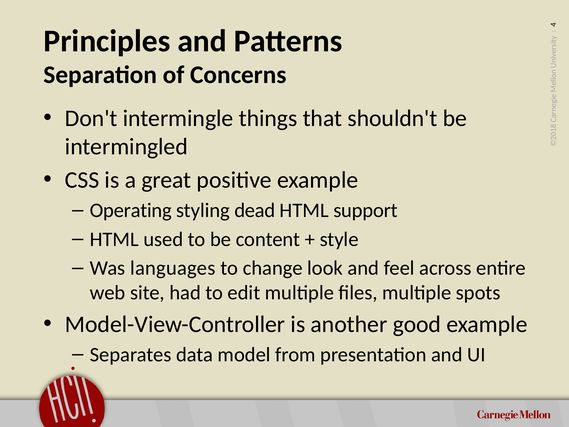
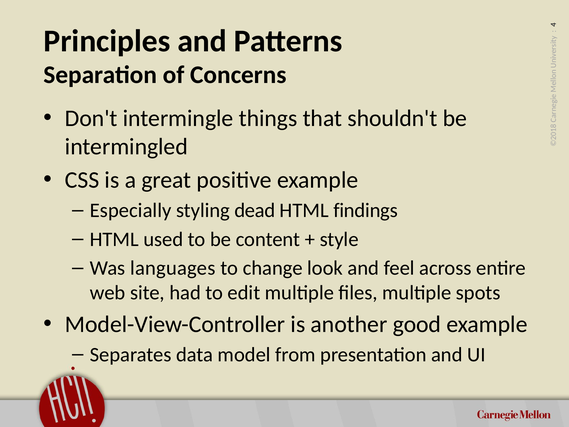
Operating: Operating -> Especially
support: support -> findings
